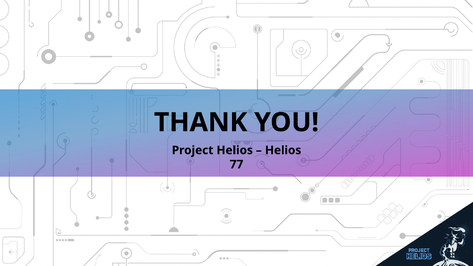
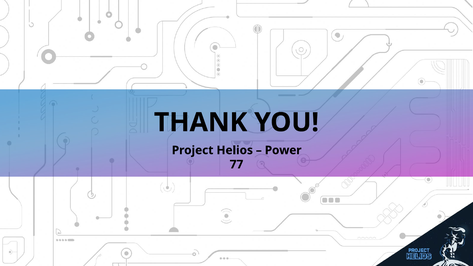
Helios at (283, 150): Helios -> Power
